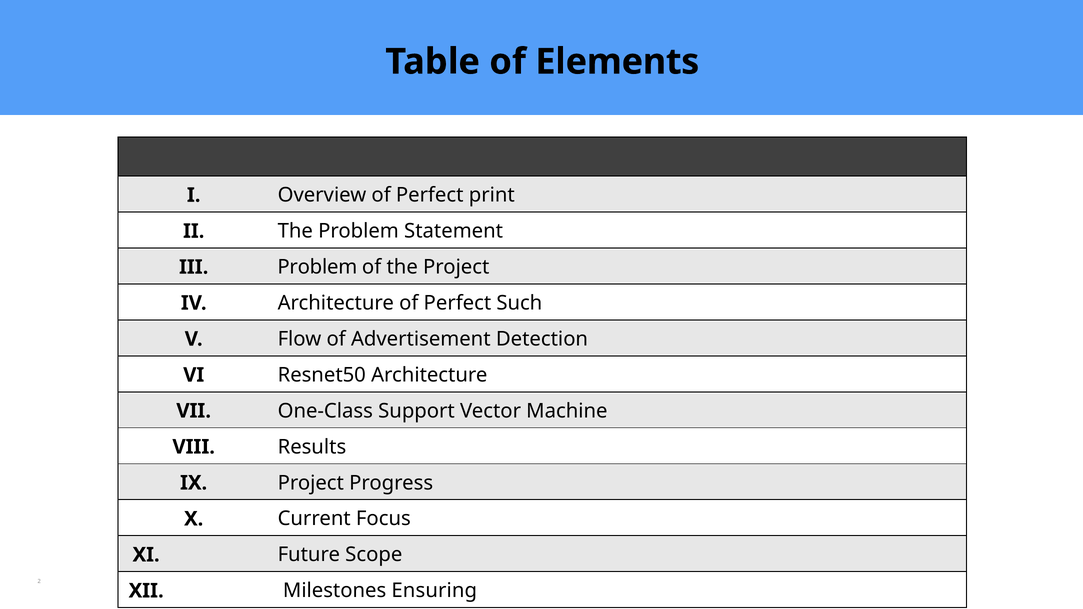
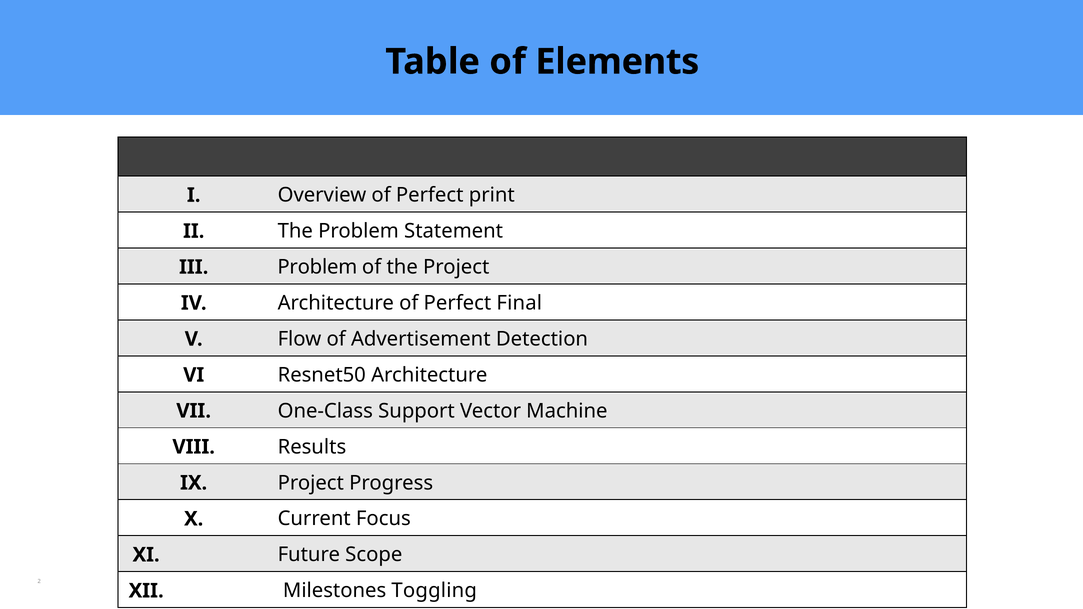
Such: Such -> Final
Ensuring: Ensuring -> Toggling
